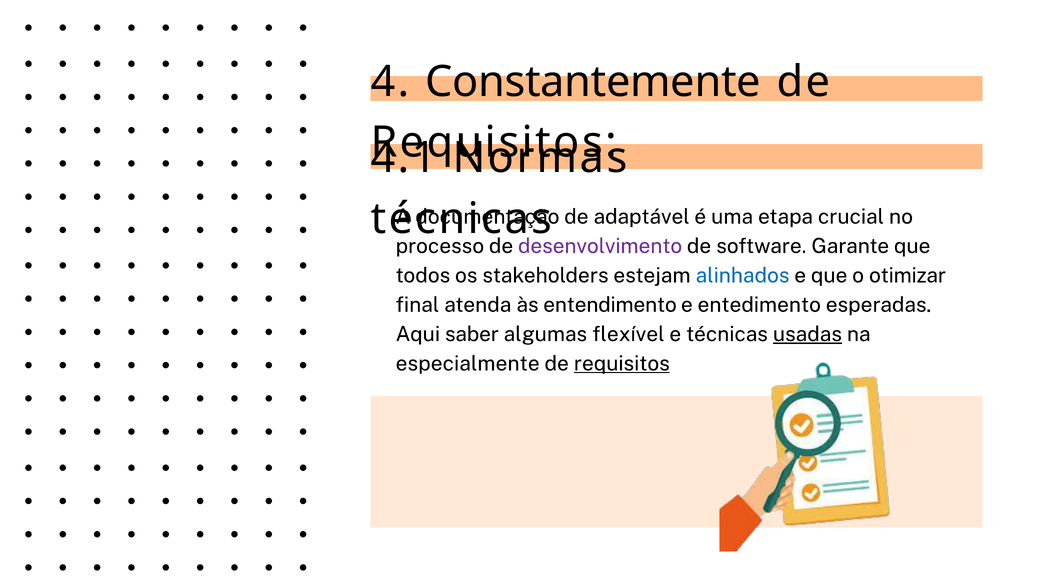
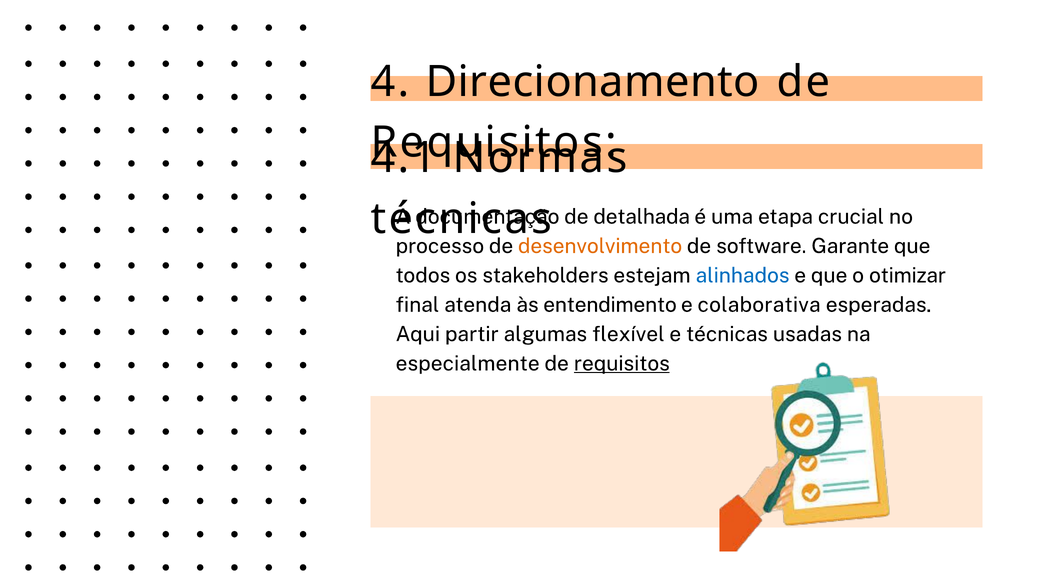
Constantemente: Constantemente -> Direcionamento
adaptável: adaptável -> detalhada
desenvolvimento colour: purple -> orange
entedimento: entedimento -> colaborativa
saber: saber -> partir
usadas underline: present -> none
